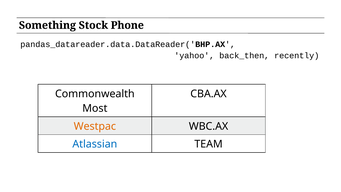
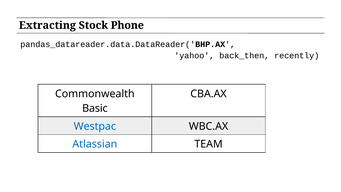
Something: Something -> Extracting
Most: Most -> Basic
Westpac colour: orange -> blue
